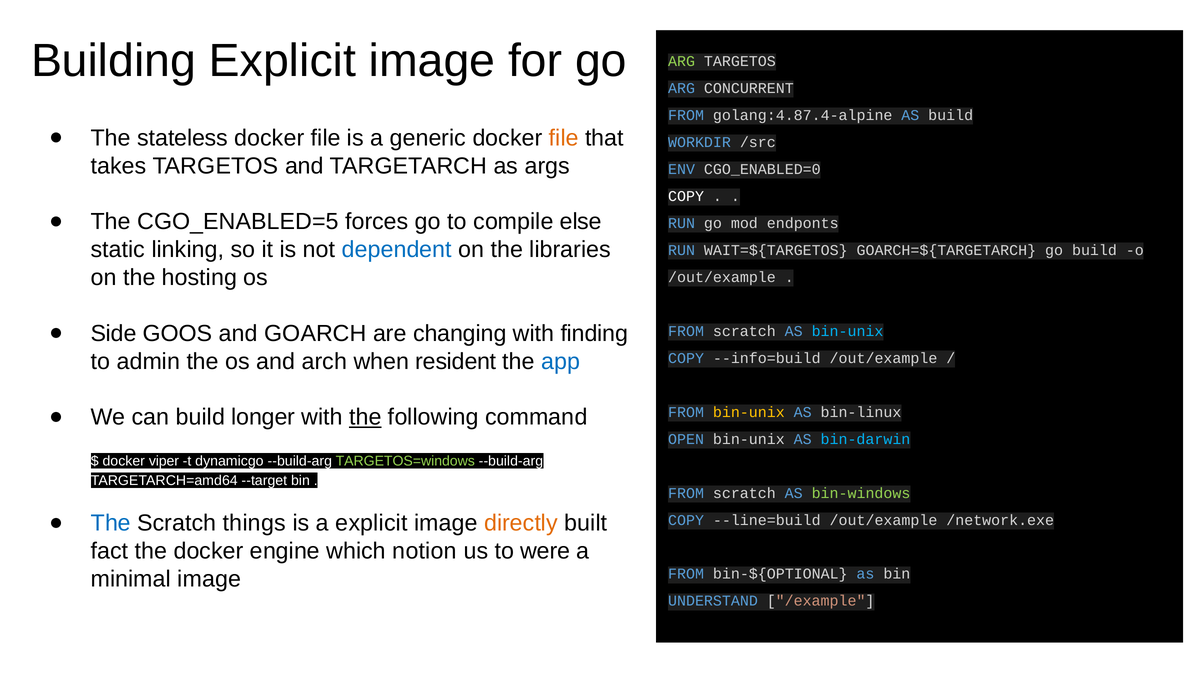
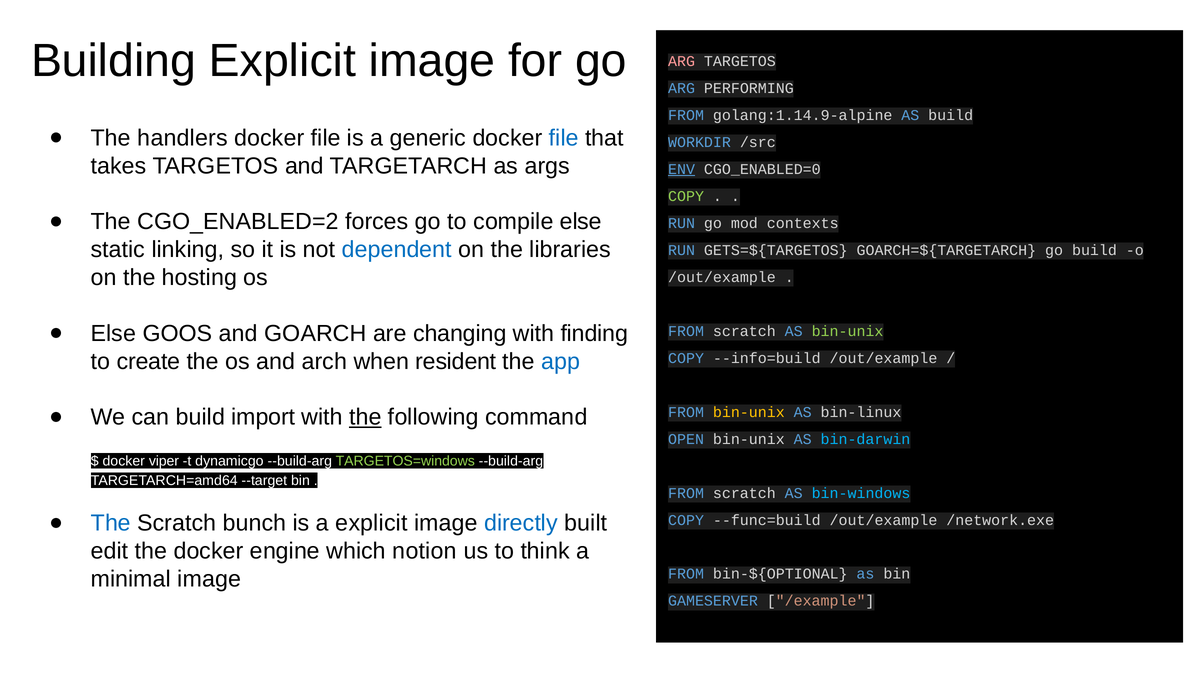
ARG at (682, 61) colour: light green -> pink
CONCURRENT: CONCURRENT -> PERFORMING
golang:4.87.4-alpine: golang:4.87.4-alpine -> golang:1.14.9-alpine
stateless: stateless -> handlers
file at (564, 138) colour: orange -> blue
ENV underline: none -> present
COPY at (686, 196) colour: white -> light green
CGO_ENABLED=5: CGO_ENABLED=5 -> CGO_ENABLED=2
endponts: endponts -> contexts
WAIT=${TARGETOS: WAIT=${TARGETOS -> GETS=${TARGETOS
Side at (114, 333): Side -> Else
bin-unix at (848, 331) colour: light blue -> light green
admin: admin -> create
longer: longer -> import
bin-windows colour: light green -> light blue
things: things -> bunch
directly colour: orange -> blue
--line=build: --line=build -> --func=build
fact: fact -> edit
were: were -> think
UNDERSTAND: UNDERSTAND -> GAMESERVER
